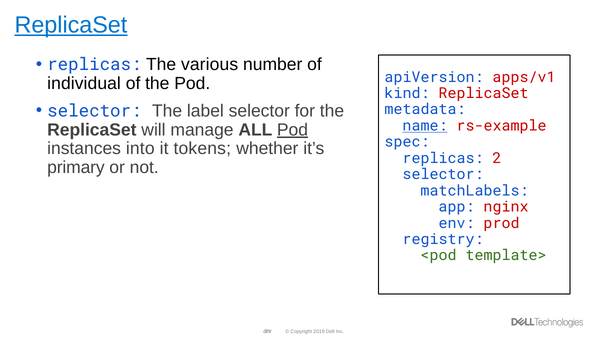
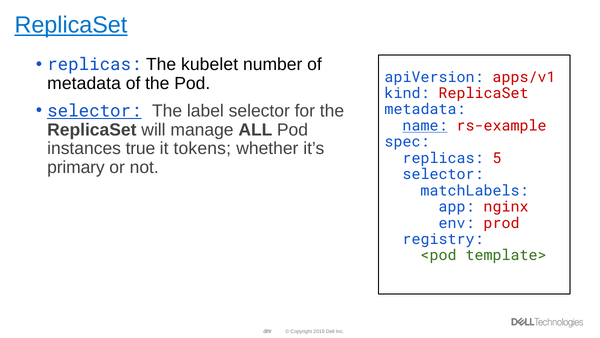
various: various -> kubelet
individual at (84, 83): individual -> metadata
selector at (94, 111) underline: none -> present
Pod at (292, 130) underline: present -> none
into: into -> true
2: 2 -> 5
